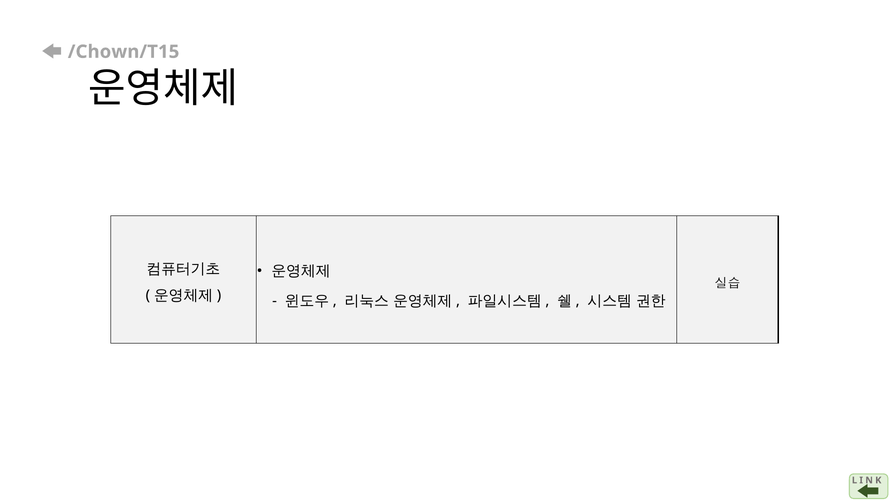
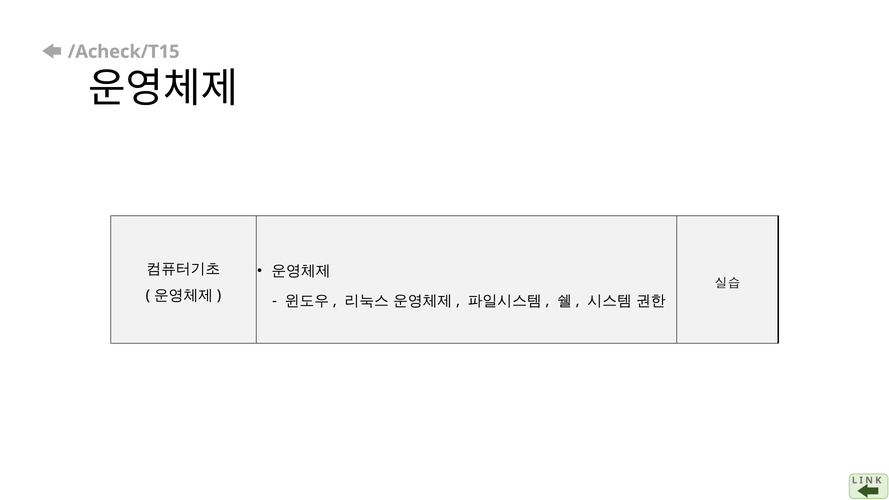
/Chown/T15: /Chown/T15 -> /Acheck/T15
